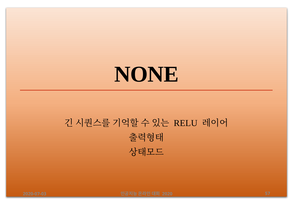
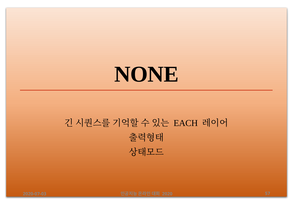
RELU: RELU -> EACH
